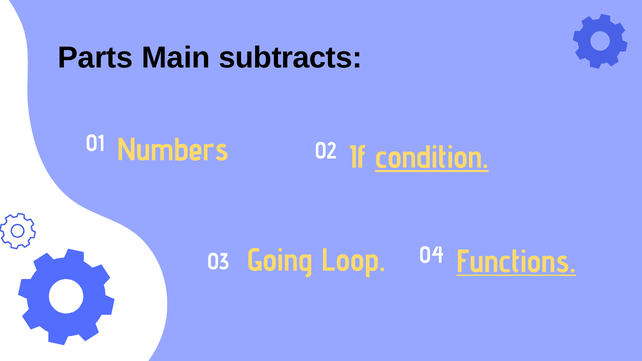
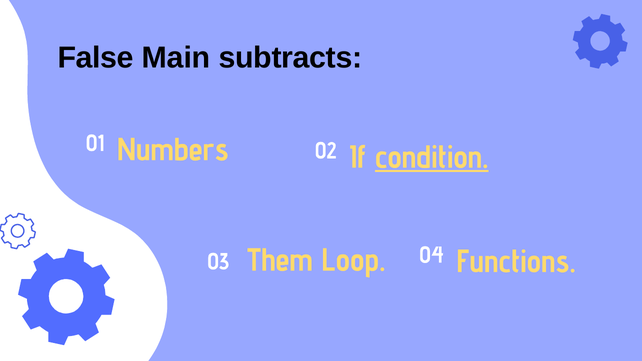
Parts: Parts -> False
Going: Going -> Them
Functions underline: present -> none
